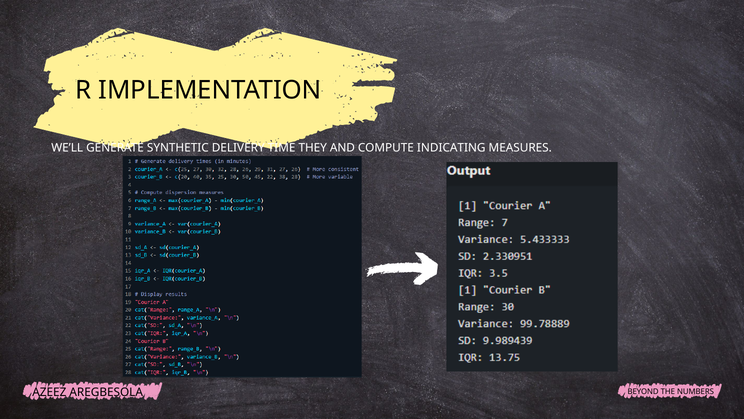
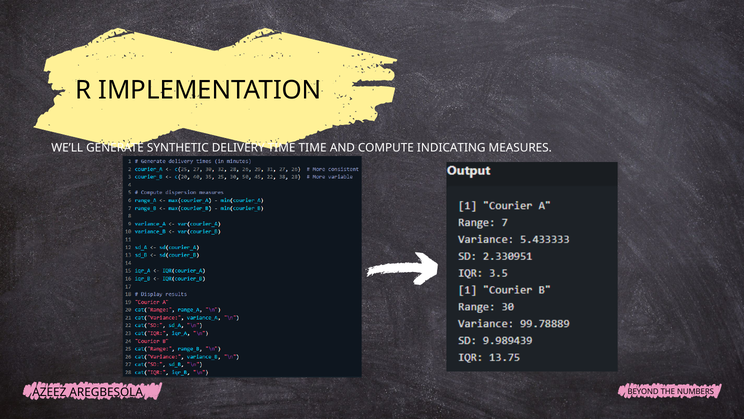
TIME THEY: THEY -> TIME
